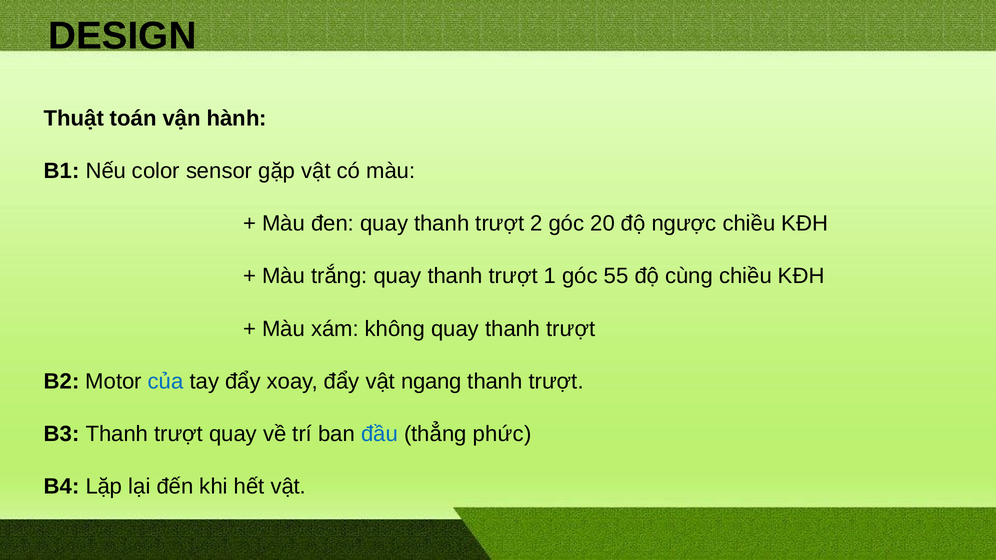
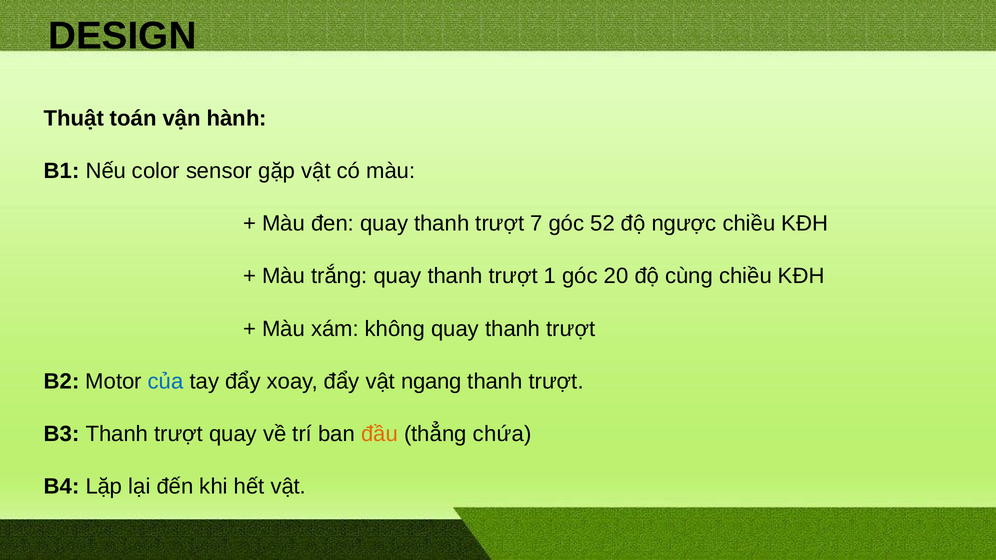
2: 2 -> 7
20: 20 -> 52
55: 55 -> 20
đầu colour: blue -> orange
phức: phức -> chứa
